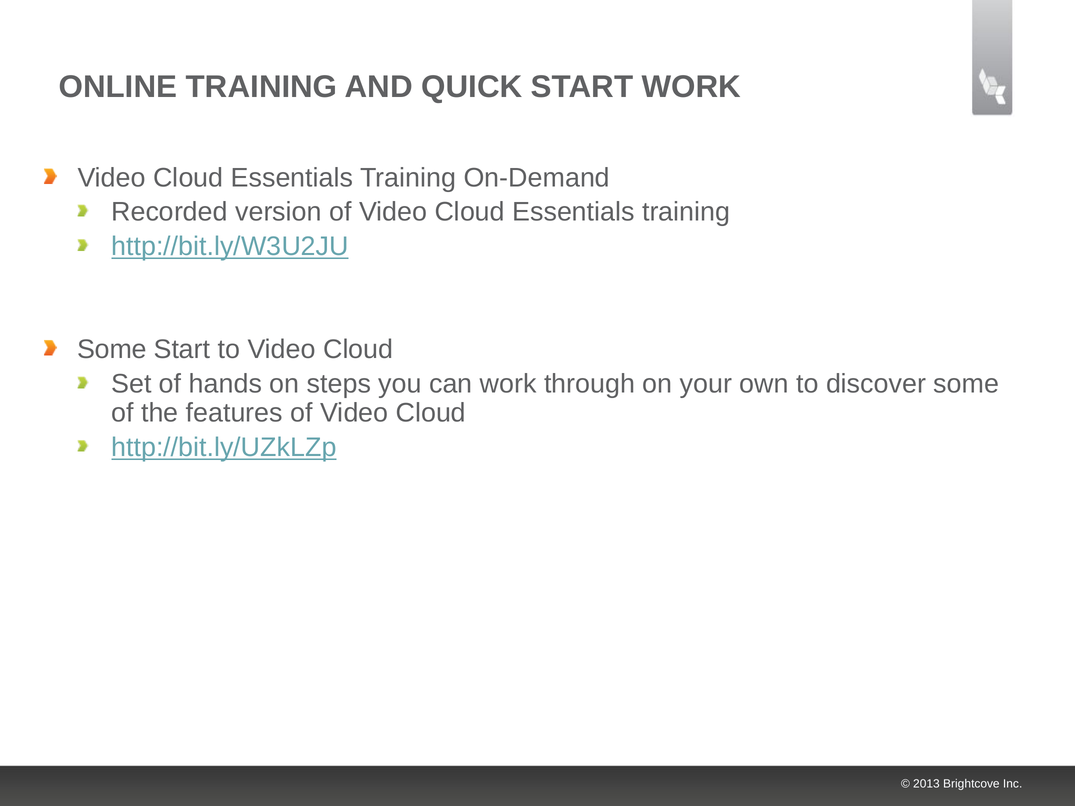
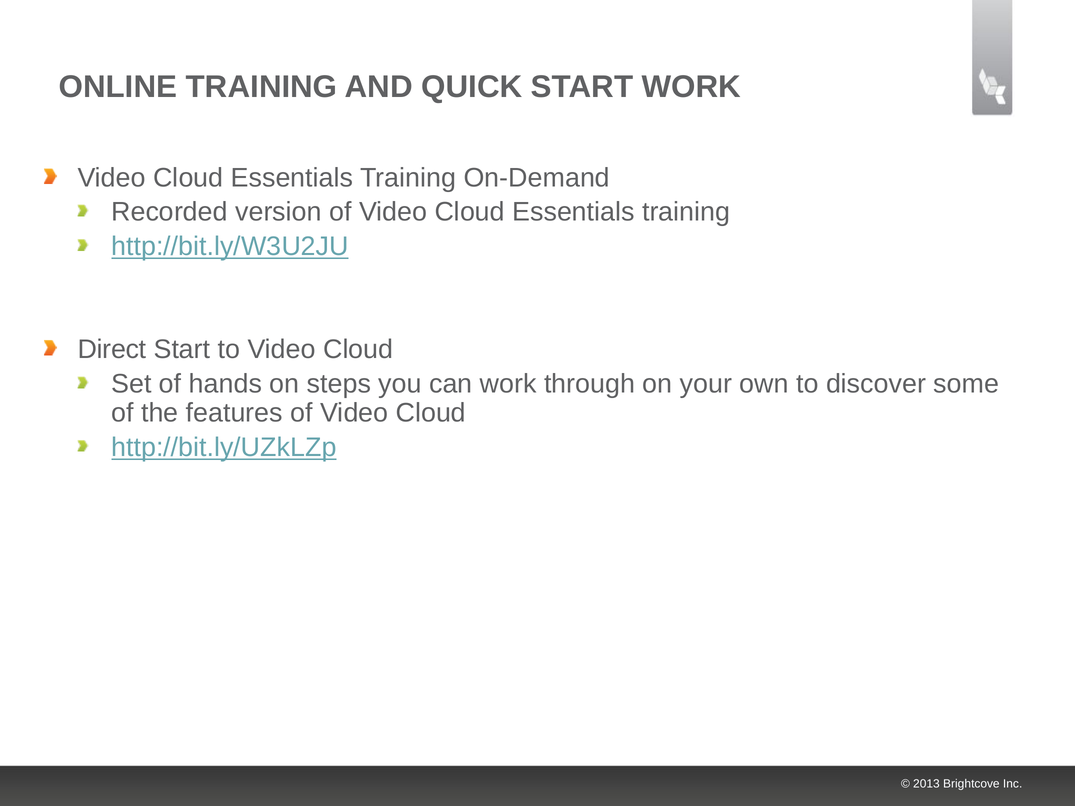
Some at (112, 350): Some -> Direct
